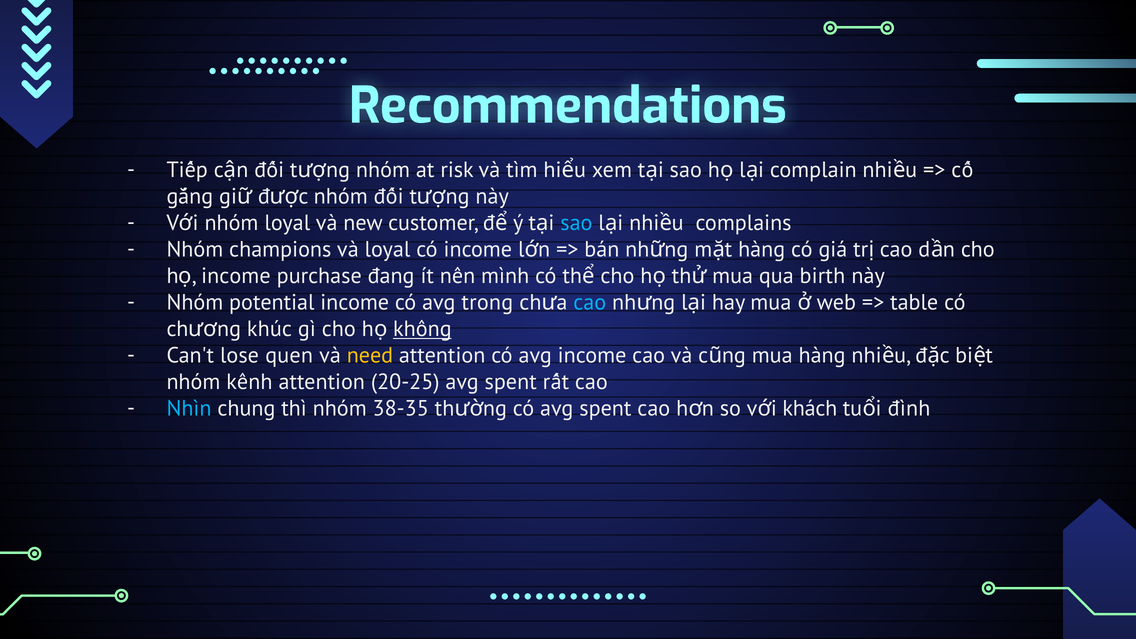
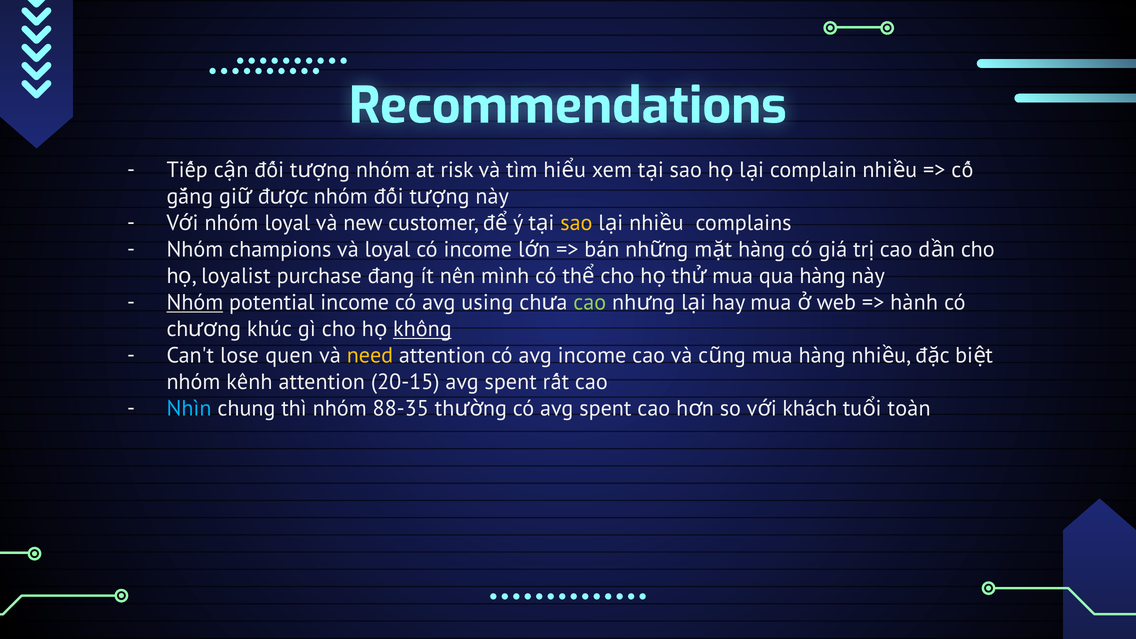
sao at (576, 223) colour: light blue -> yellow
income at (236, 276): income -> loyalist
qua birth: birth -> hàng
Nhóm at (195, 303) underline: none -> present
trong: trong -> using
cao at (590, 303) colour: light blue -> light green
table: table -> hành
20-25: 20-25 -> 20-15
38-35: 38-35 -> 88-35
đình: đình -> toàn
